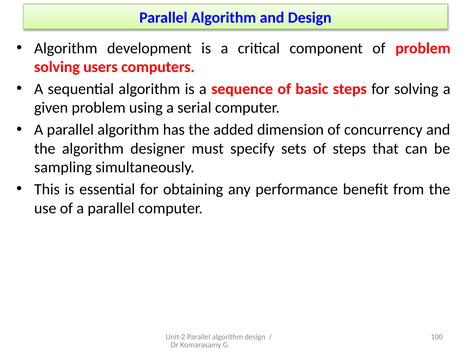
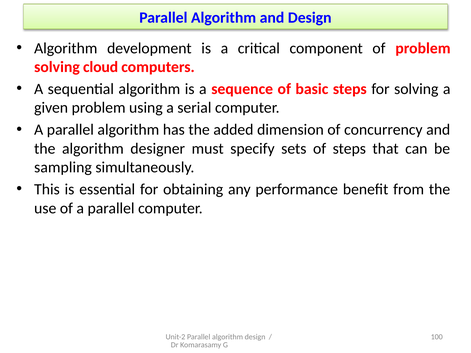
users: users -> cloud
